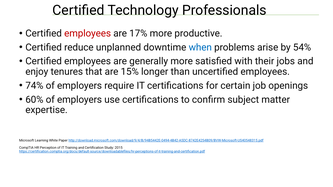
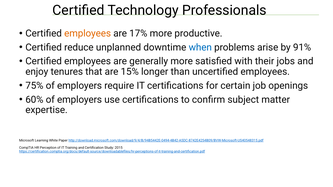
employees at (88, 33) colour: red -> orange
54%: 54% -> 91%
74%: 74% -> 75%
